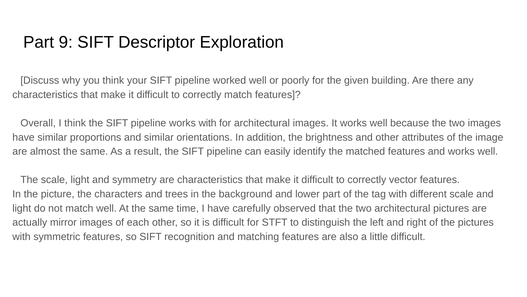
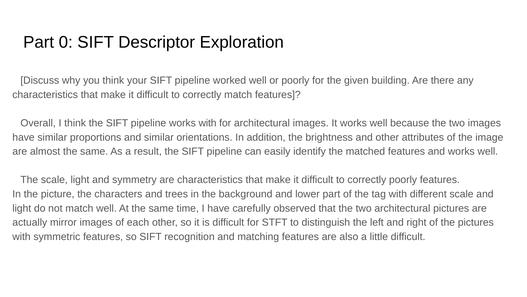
9: 9 -> 0
correctly vector: vector -> poorly
